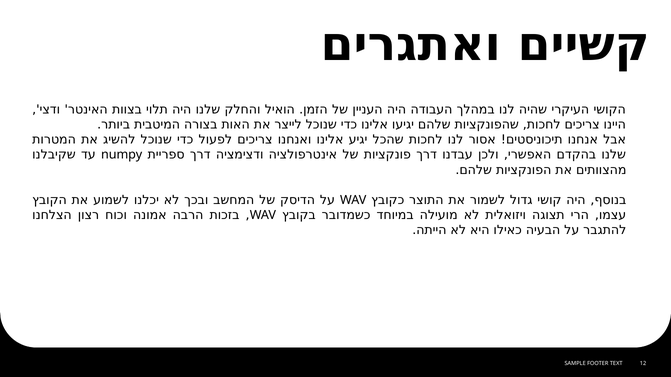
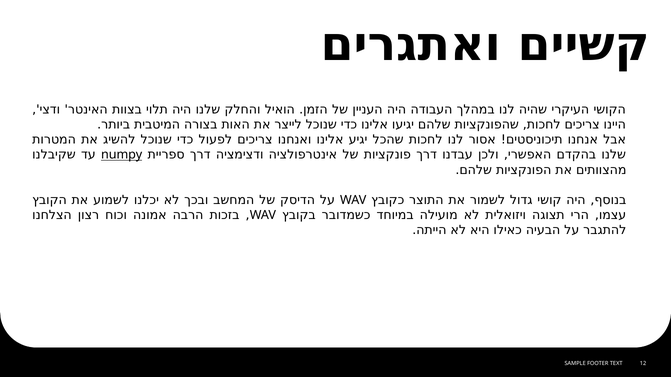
numpy underline: none -> present
